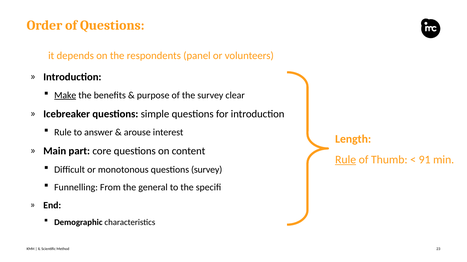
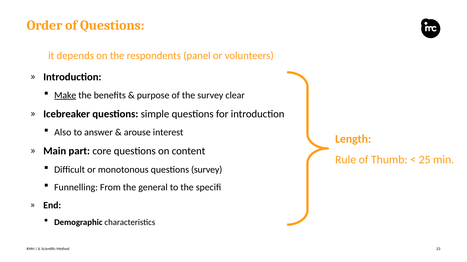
Rule at (63, 133): Rule -> Also
Rule at (346, 160) underline: present -> none
91: 91 -> 25
